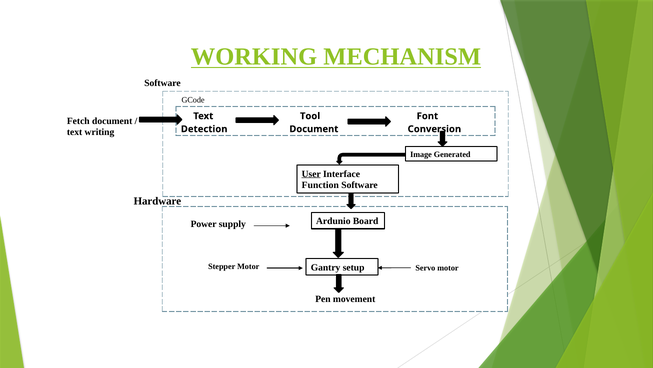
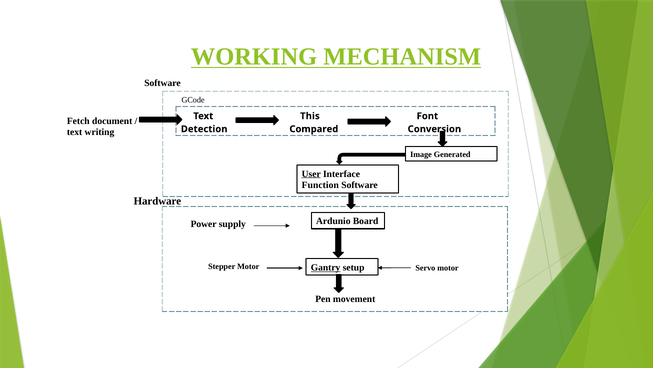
Tool: Tool -> This
Detection Document: Document -> Compared
Gantry underline: none -> present
